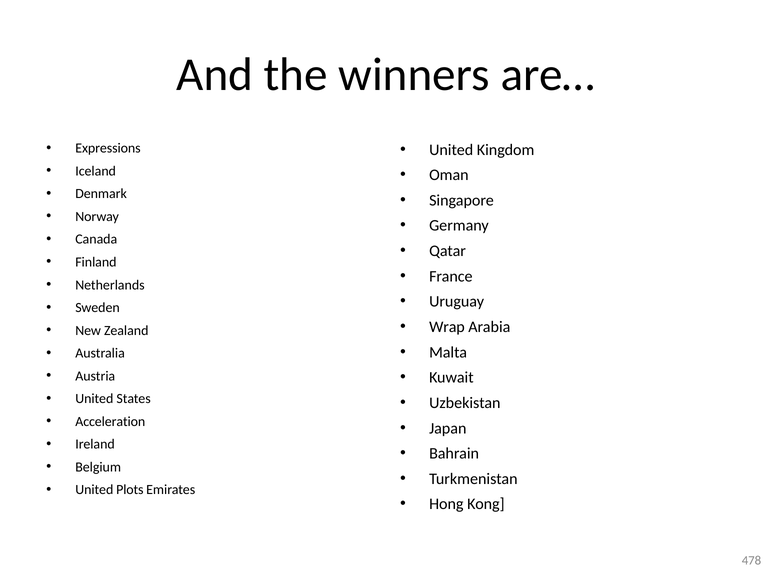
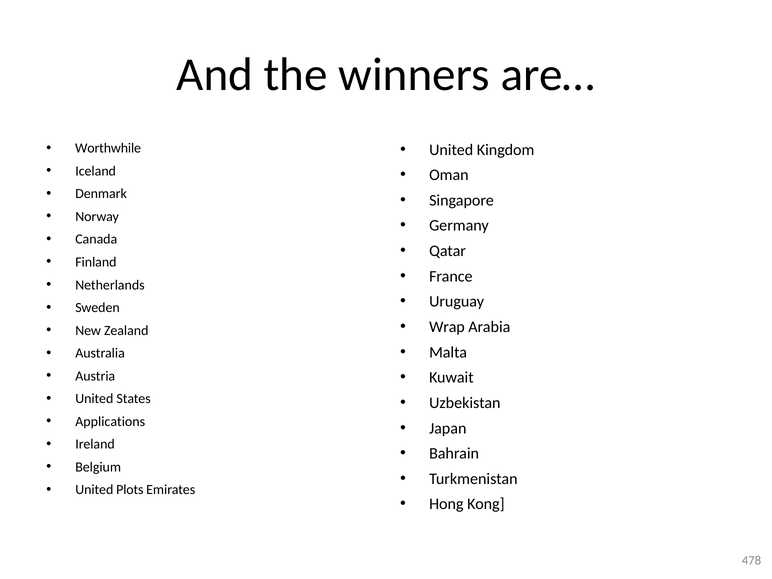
Expressions: Expressions -> Worthwhile
Acceleration: Acceleration -> Applications
